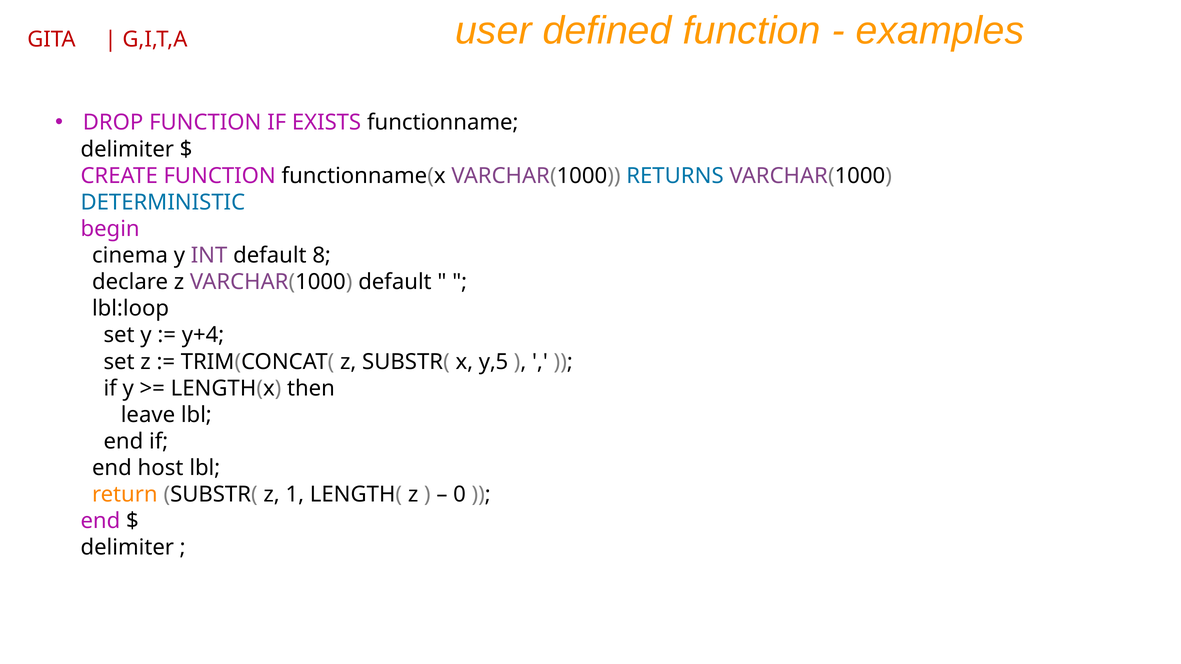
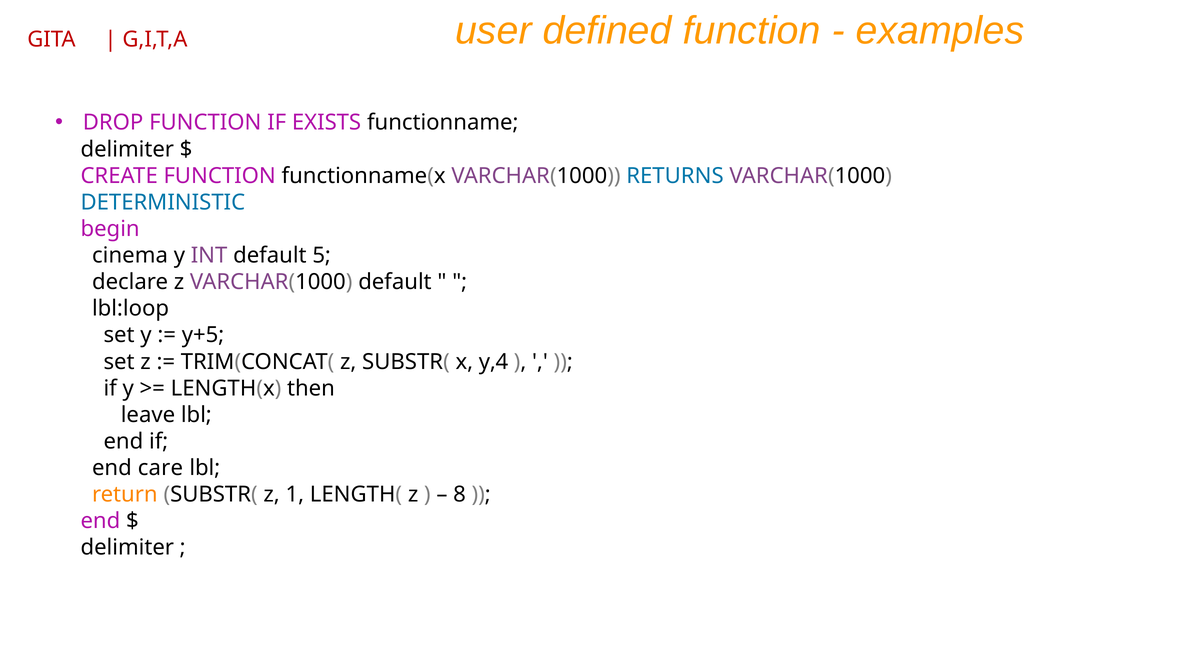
8: 8 -> 5
y+4: y+4 -> y+5
y,5: y,5 -> y,4
host: host -> care
0: 0 -> 8
